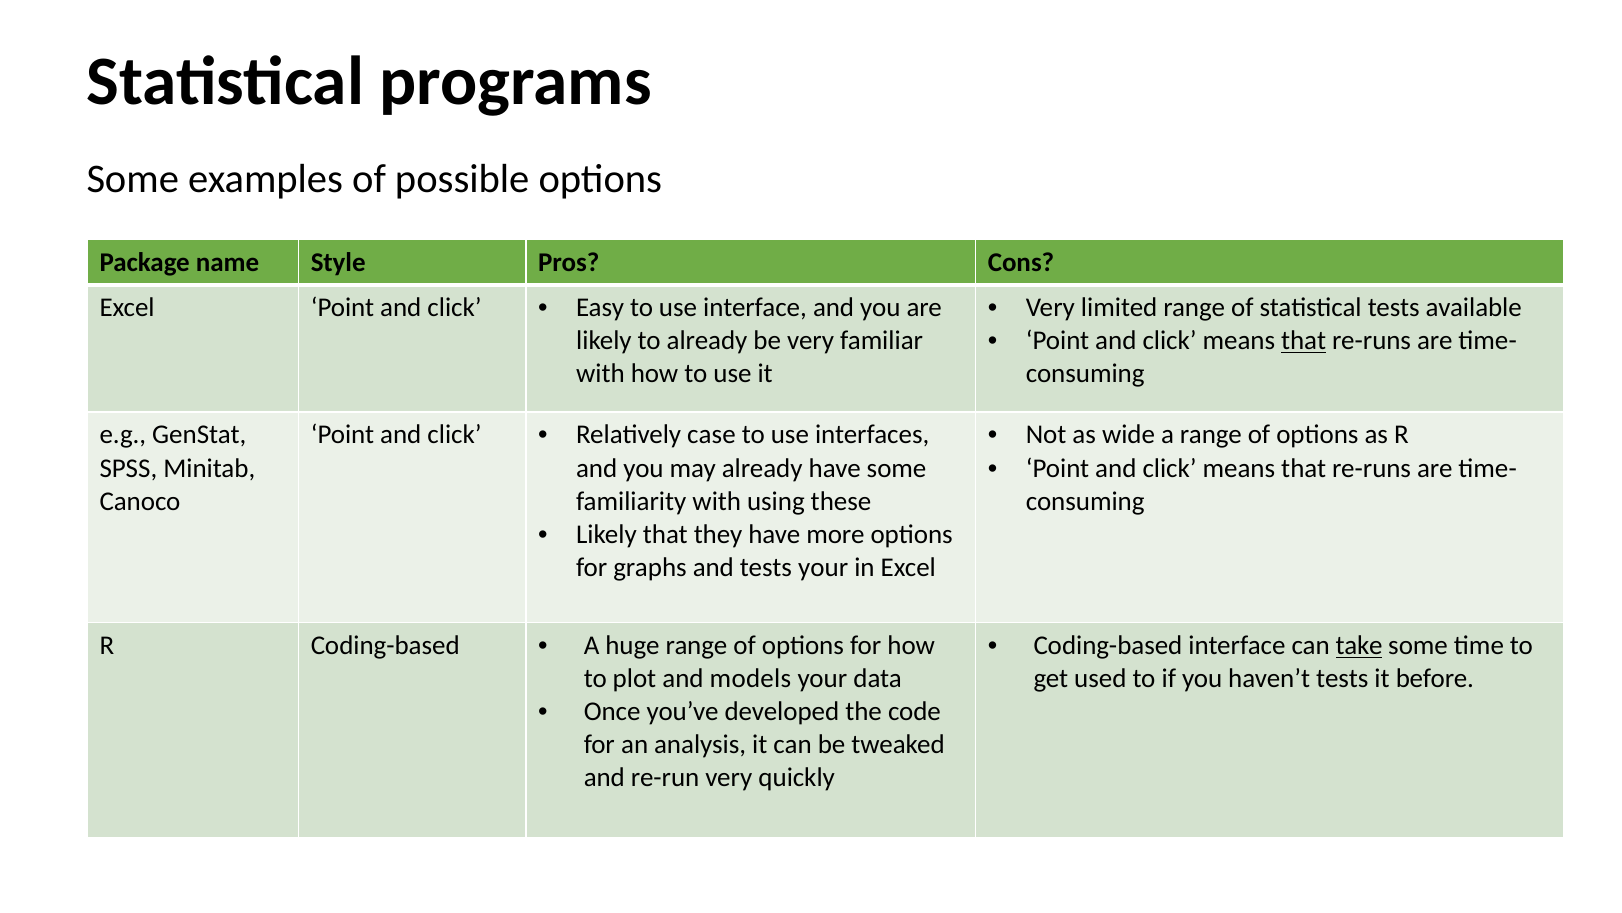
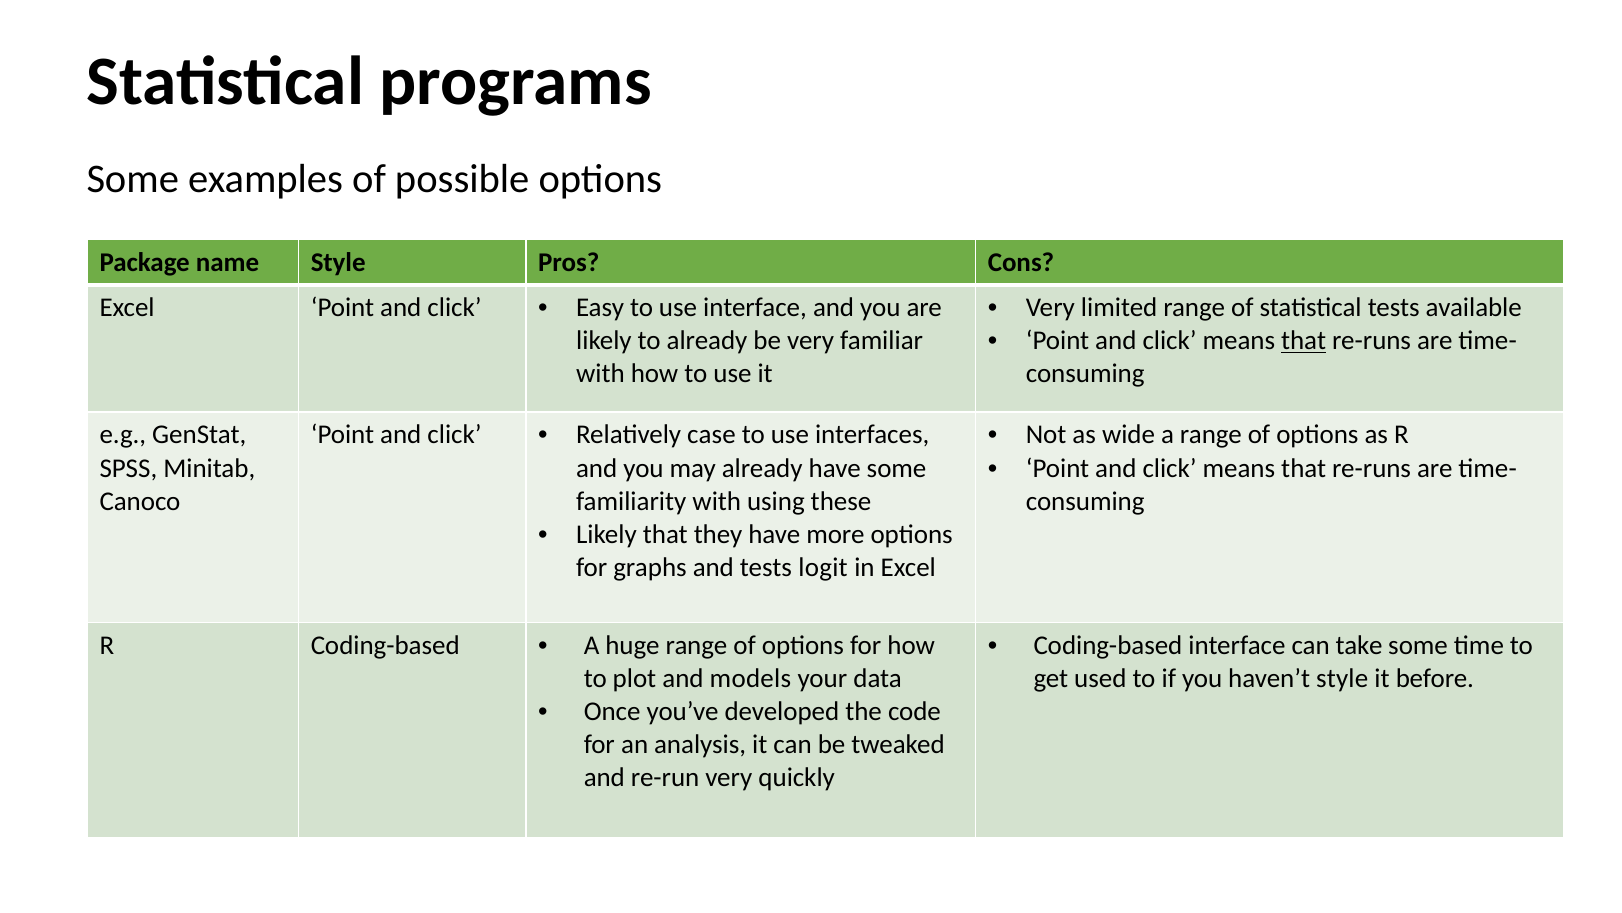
tests your: your -> logit
take underline: present -> none
haven’t tests: tests -> style
